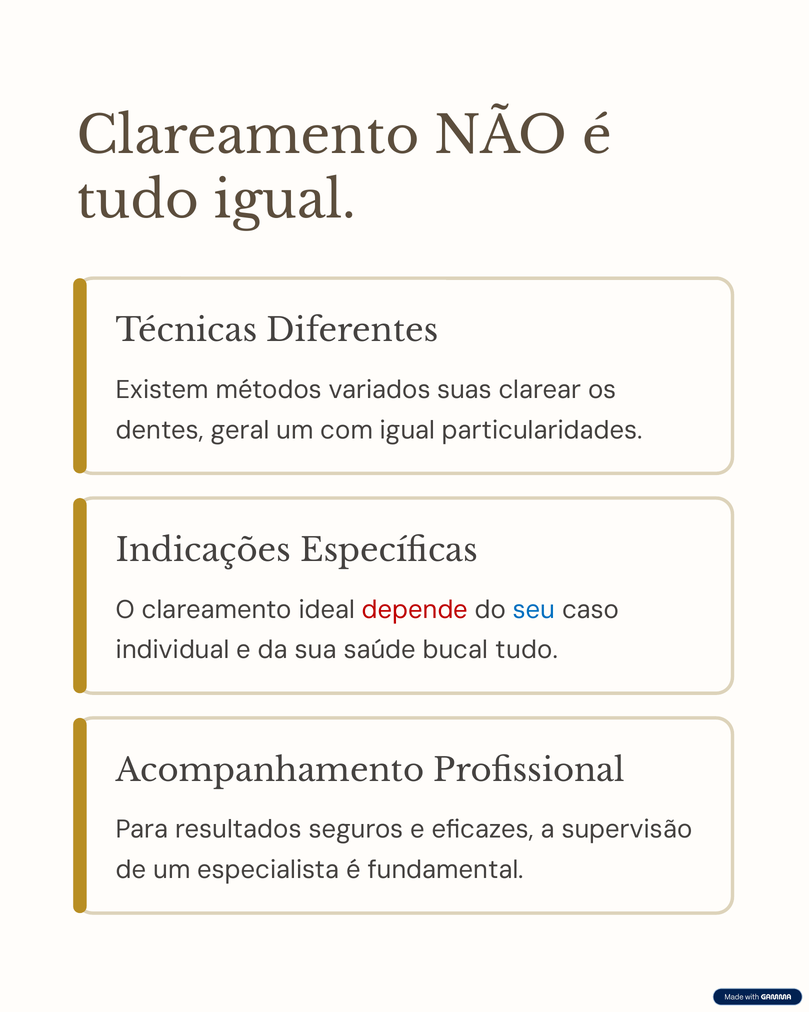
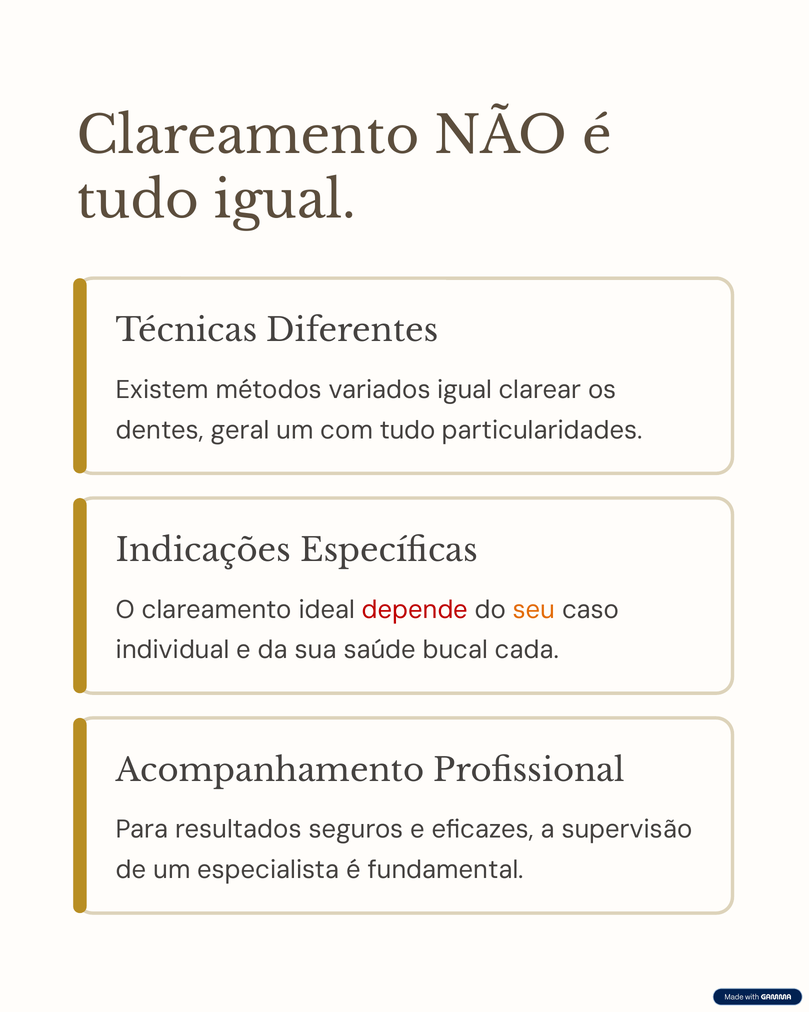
variados suas: suas -> igual
com igual: igual -> tudo
seu colour: blue -> orange
bucal tudo: tudo -> cada
